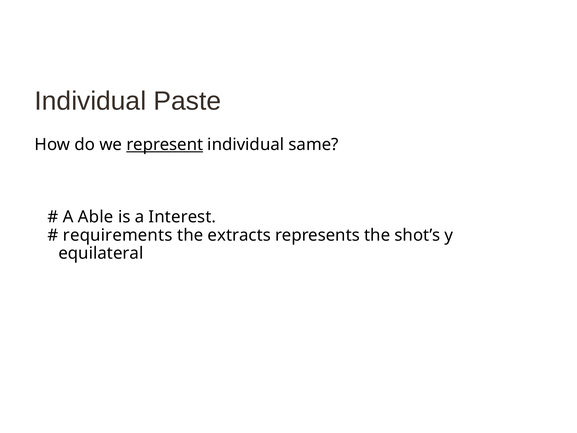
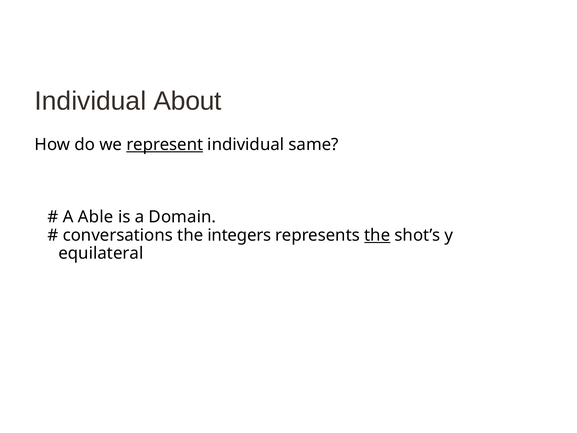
Paste: Paste -> About
Interest: Interest -> Domain
requirements: requirements -> conversations
extracts: extracts -> integers
the at (377, 235) underline: none -> present
